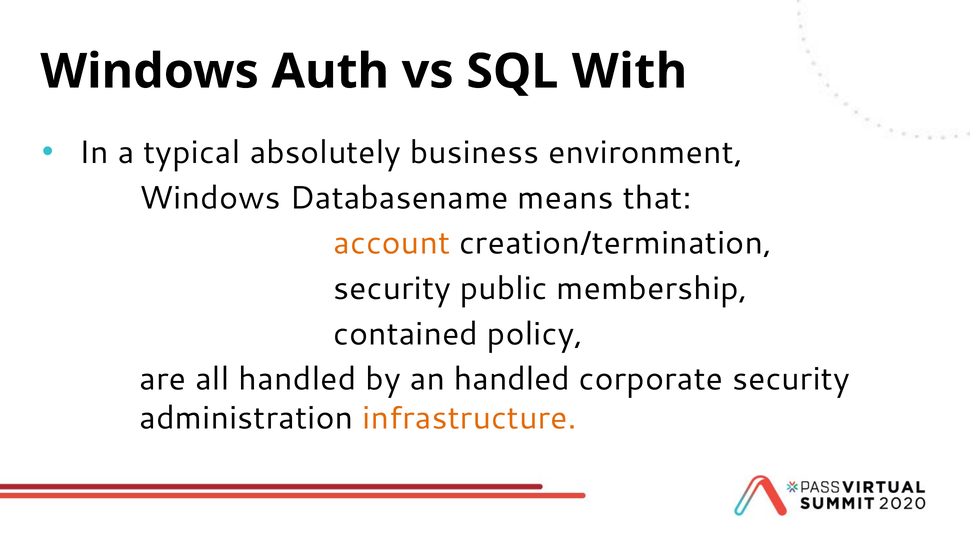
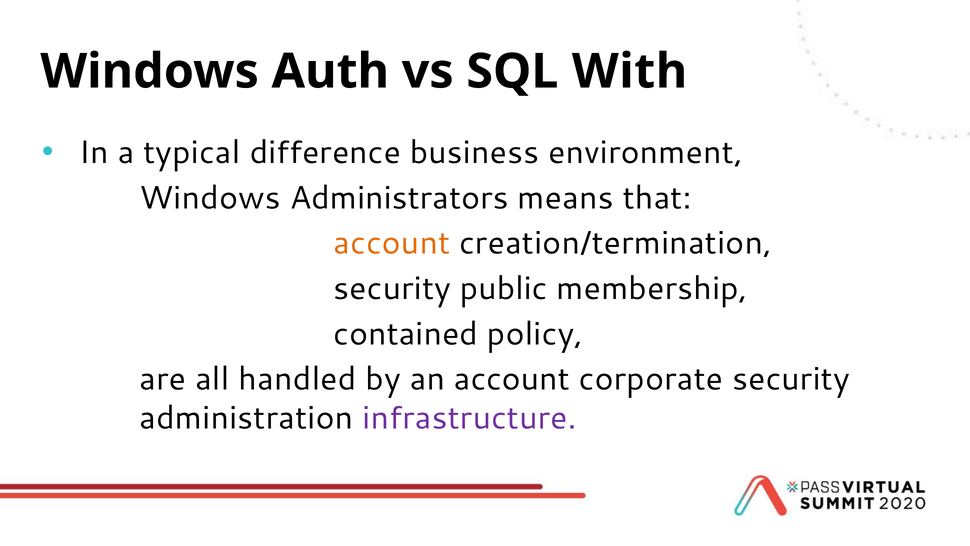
absolutely: absolutely -> difference
Databasename: Databasename -> Administrators
an handled: handled -> account
infrastructure colour: orange -> purple
